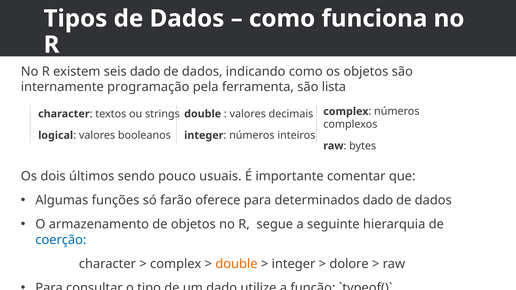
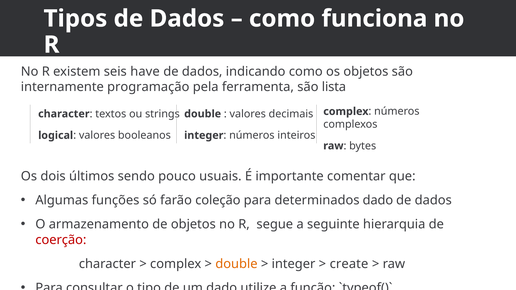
seis dado: dado -> have
oferece: oferece -> coleção
coerção colour: blue -> red
dolore: dolore -> create
